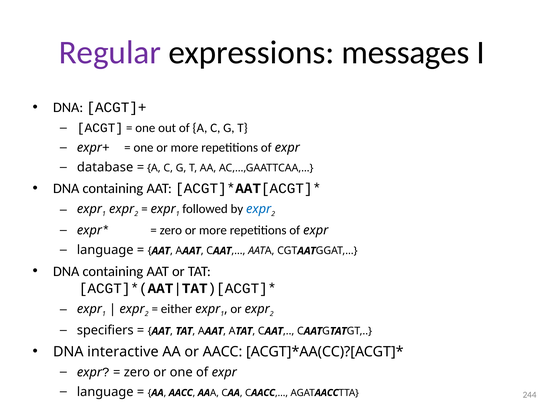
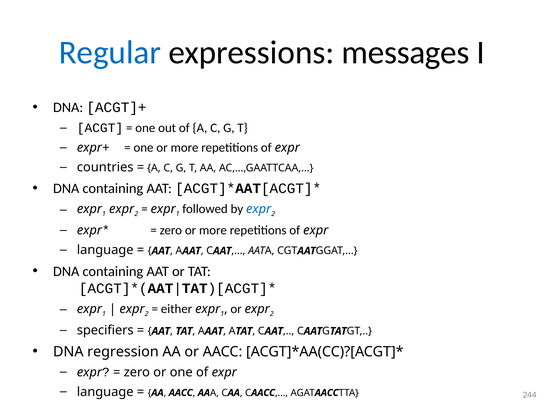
Regular colour: purple -> blue
database: database -> countries
interactive: interactive -> regression
